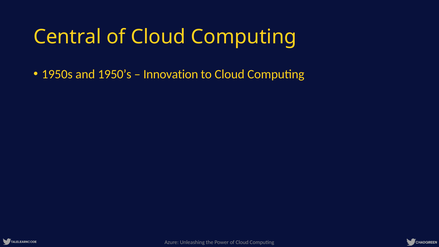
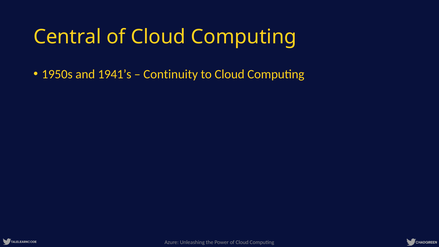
1950’s: 1950’s -> 1941’s
Innovation: Innovation -> Continuity
